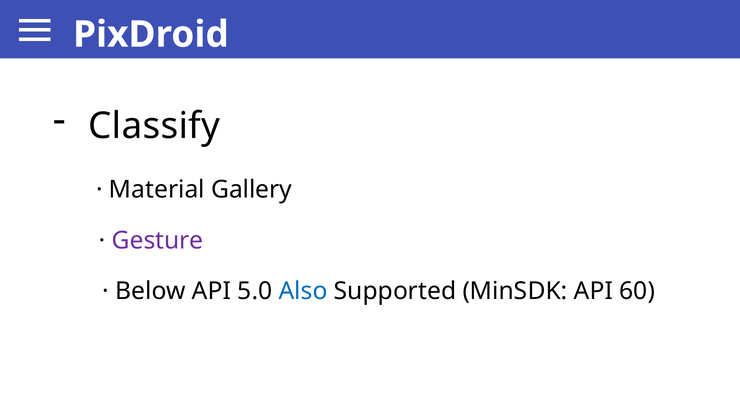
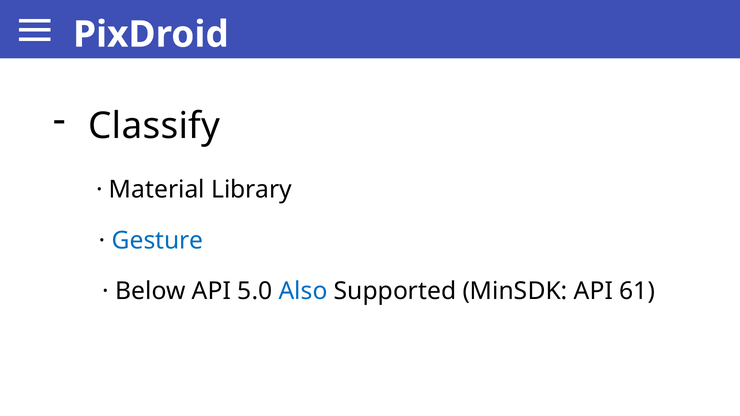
Gallery: Gallery -> Library
Gesture colour: purple -> blue
60: 60 -> 61
